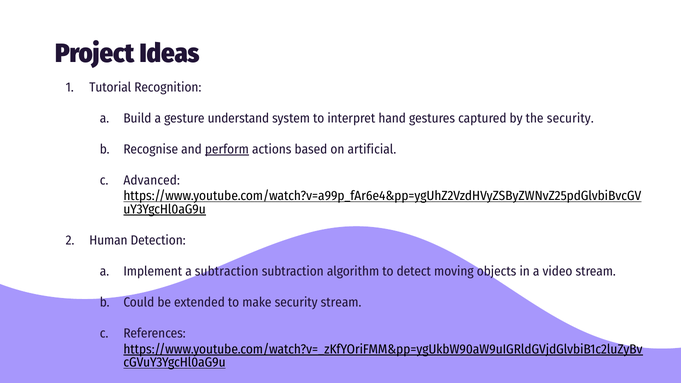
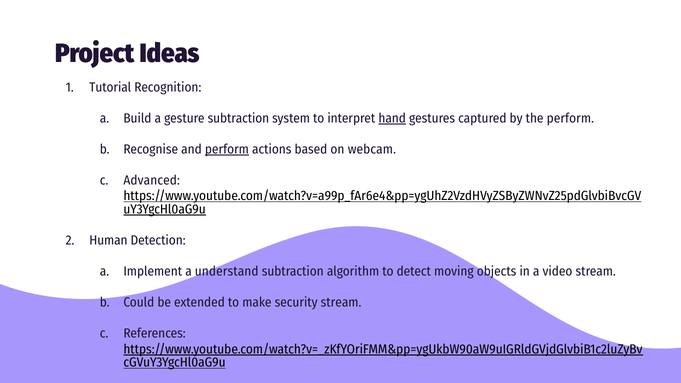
gesture understand: understand -> subtraction
hand underline: none -> present
the security: security -> perform
artificial: artificial -> webcam
a subtraction: subtraction -> understand
